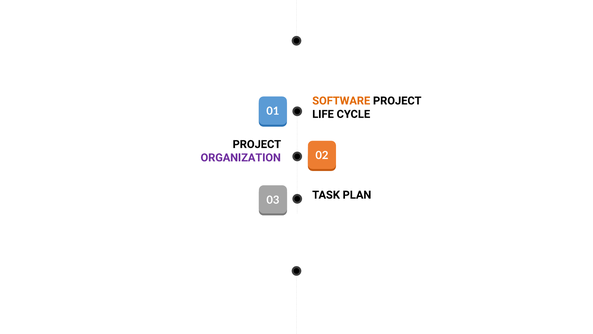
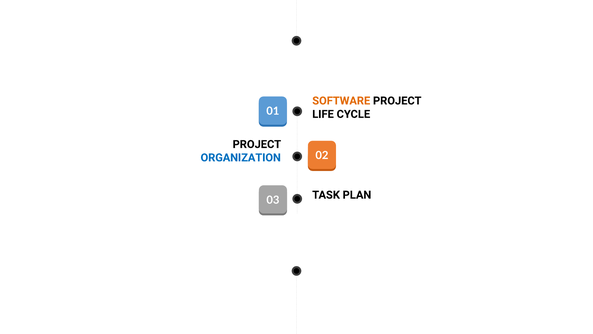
ORGANIZATION colour: purple -> blue
